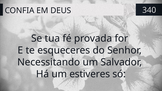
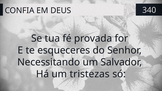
estiveres: estiveres -> tristezas
